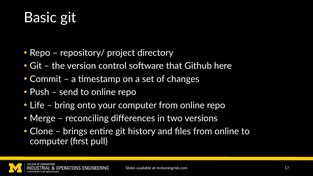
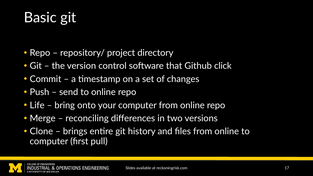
here: here -> click
